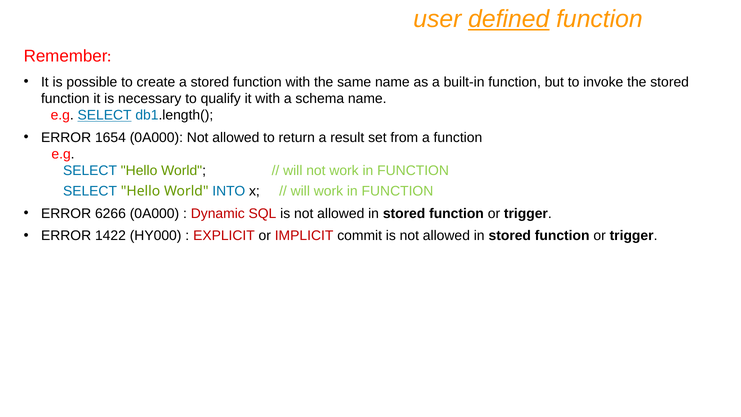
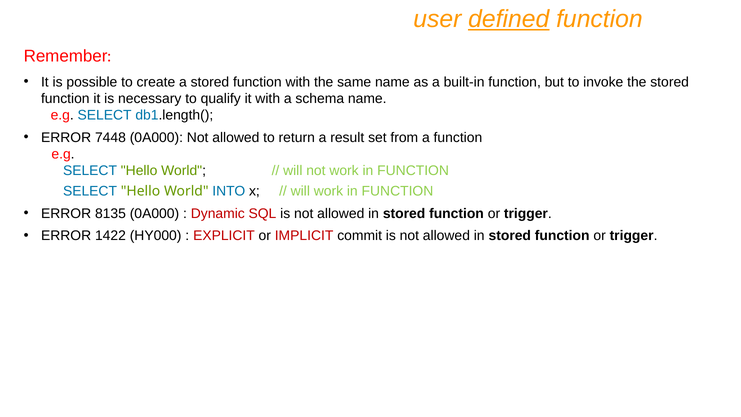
SELECT at (105, 115) underline: present -> none
1654: 1654 -> 7448
6266: 6266 -> 8135
